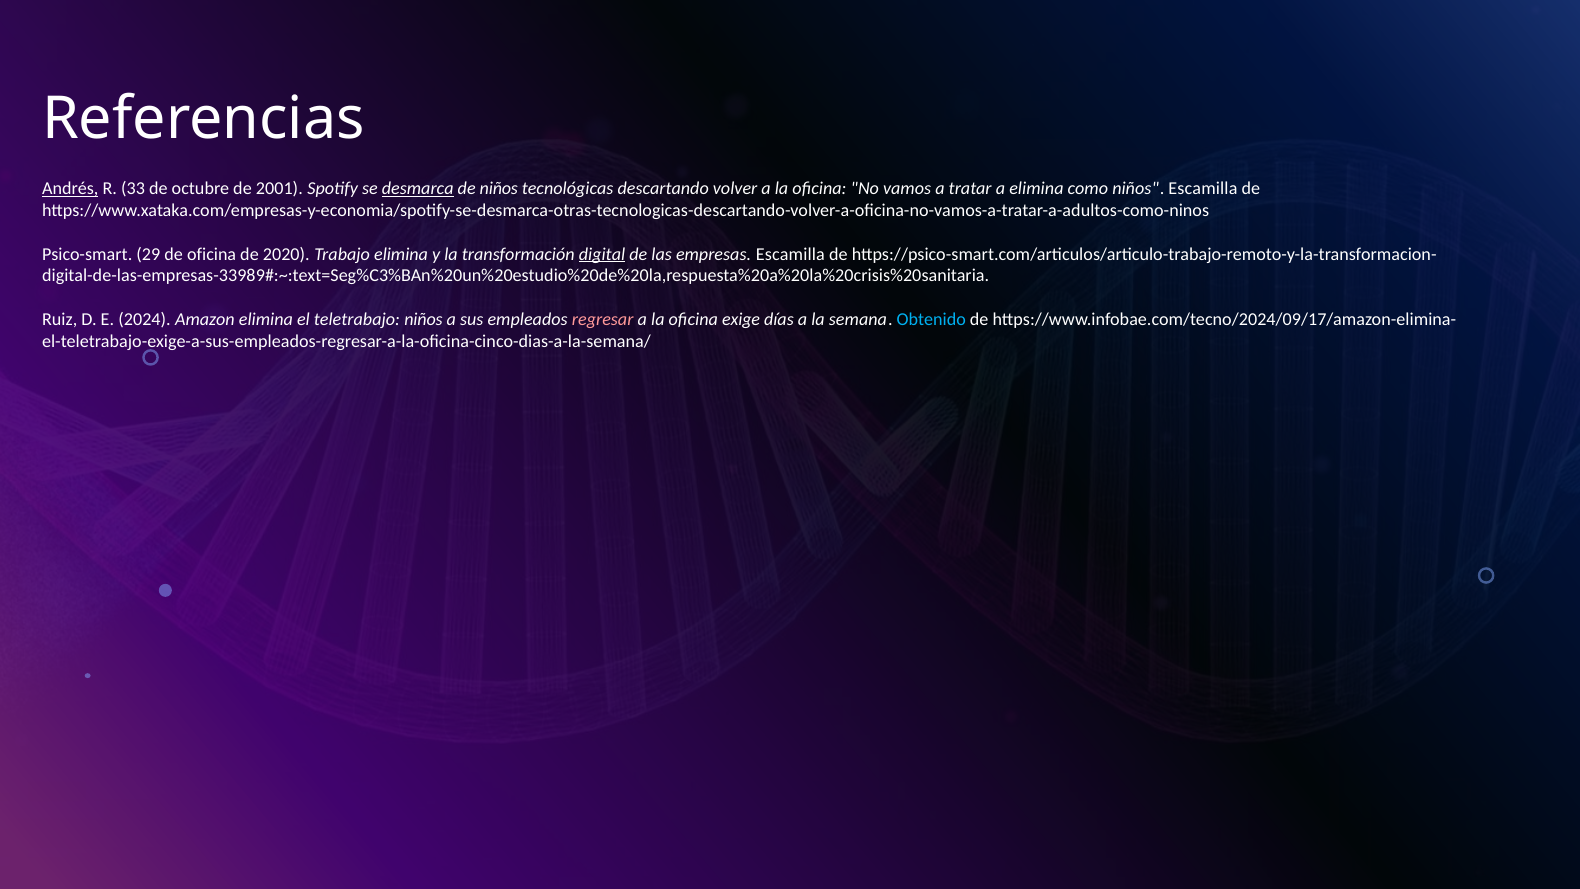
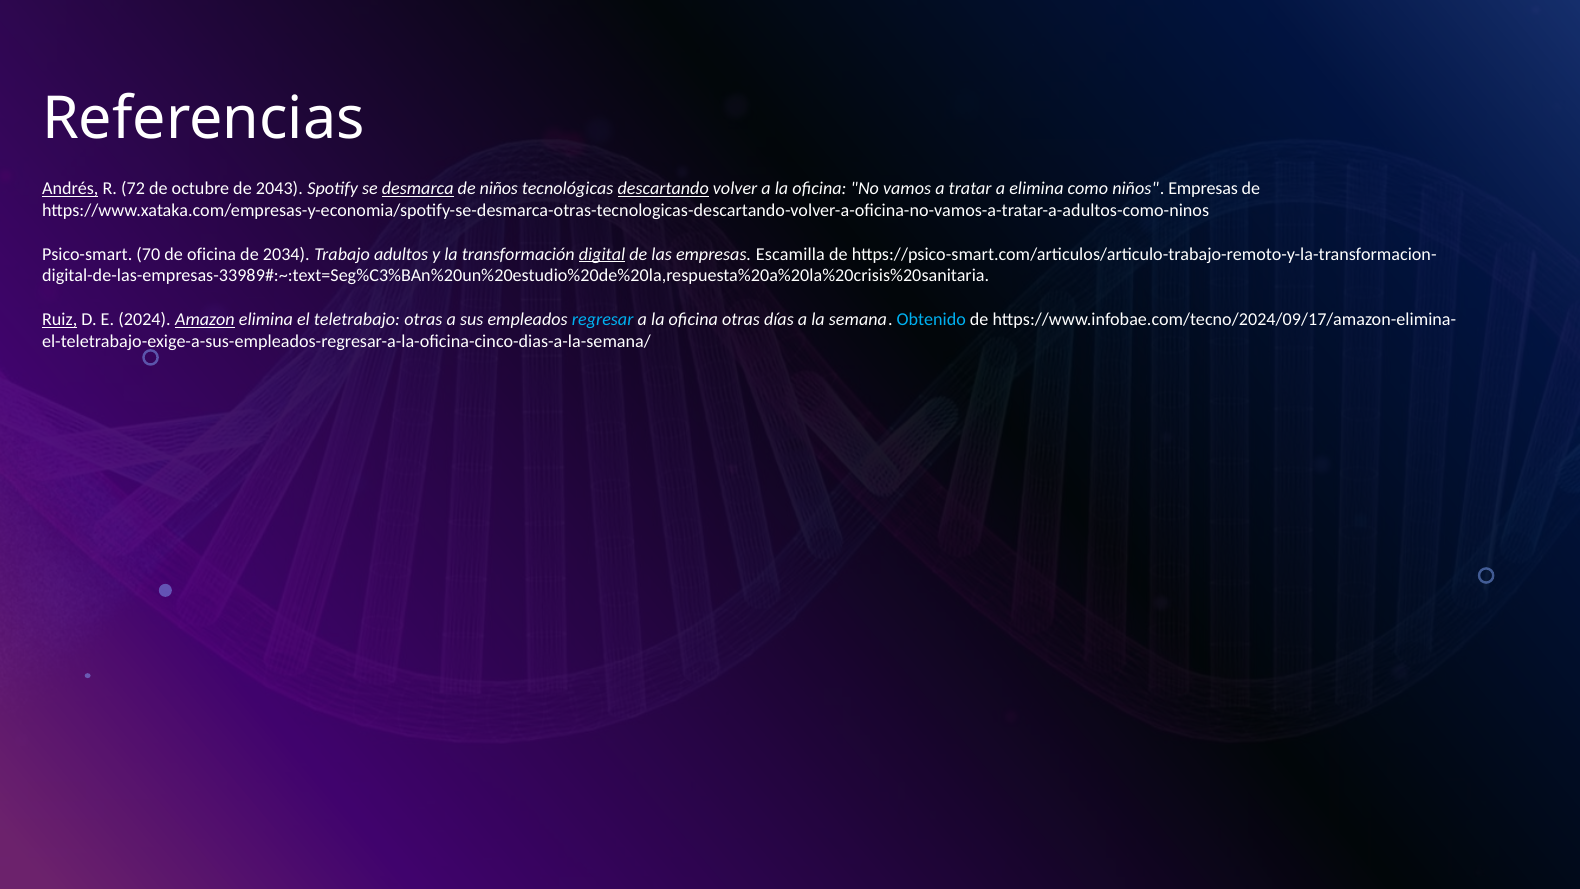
33: 33 -> 72
2001: 2001 -> 2043
descartando underline: none -> present
niños Escamilla: Escamilla -> Empresas
29: 29 -> 70
2020: 2020 -> 2034
Trabajo elimina: elimina -> adultos
Ruiz underline: none -> present
Amazon underline: none -> present
teletrabajo niños: niños -> otras
regresar colour: pink -> light blue
oficina exige: exige -> otras
